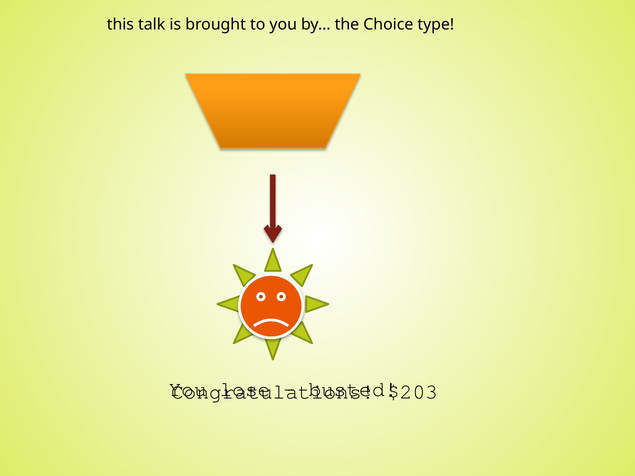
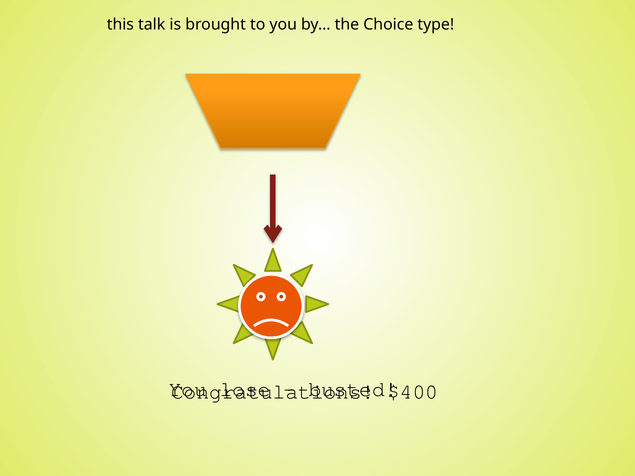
$203: $203 -> $400
